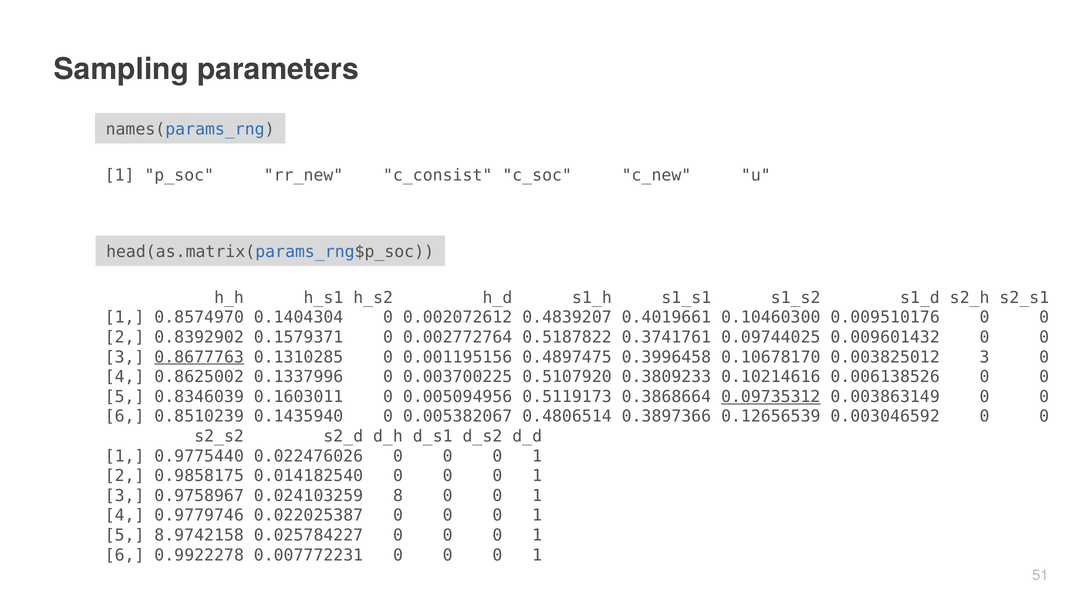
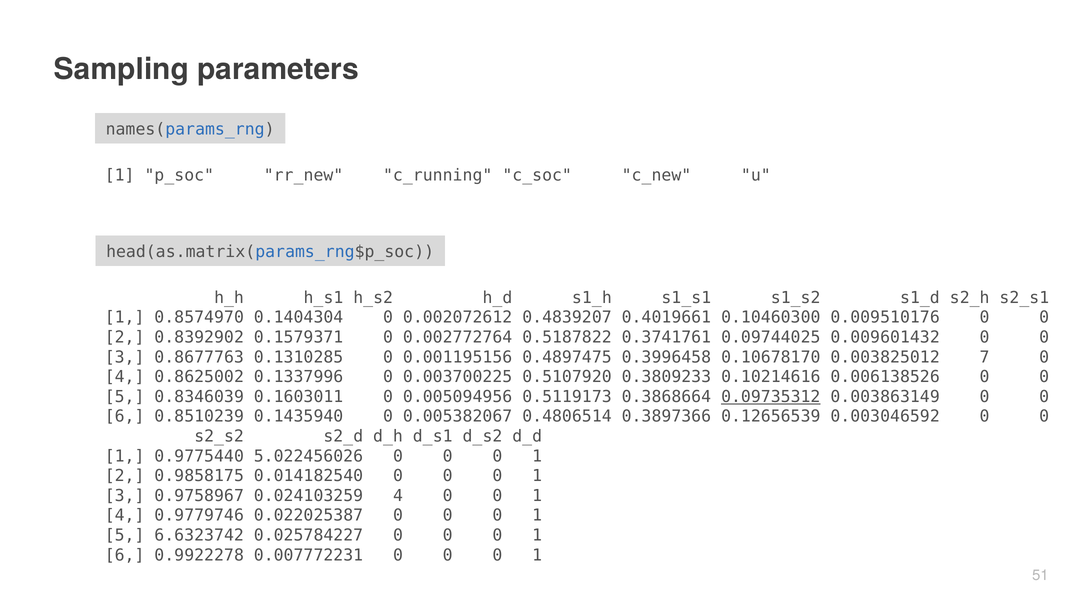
c_consist: c_consist -> c_running
0.8677763 underline: present -> none
0.003825012 3: 3 -> 7
0.022476026: 0.022476026 -> 5.022456026
0.024103259 8: 8 -> 4
8.9742158: 8.9742158 -> 6.6323742
